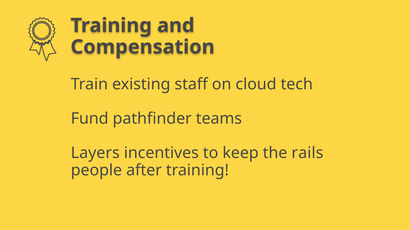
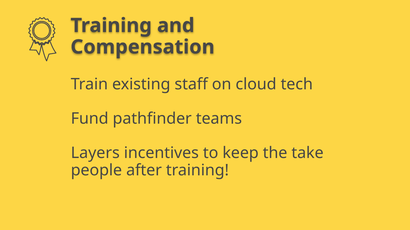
rails: rails -> take
